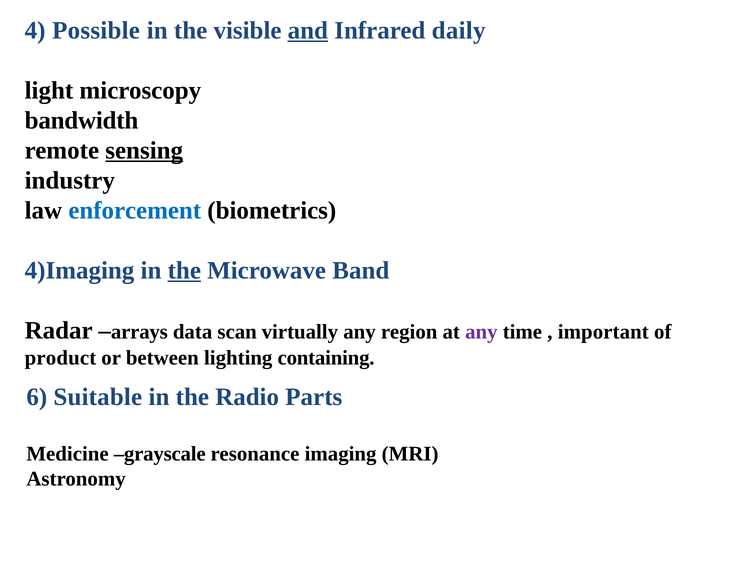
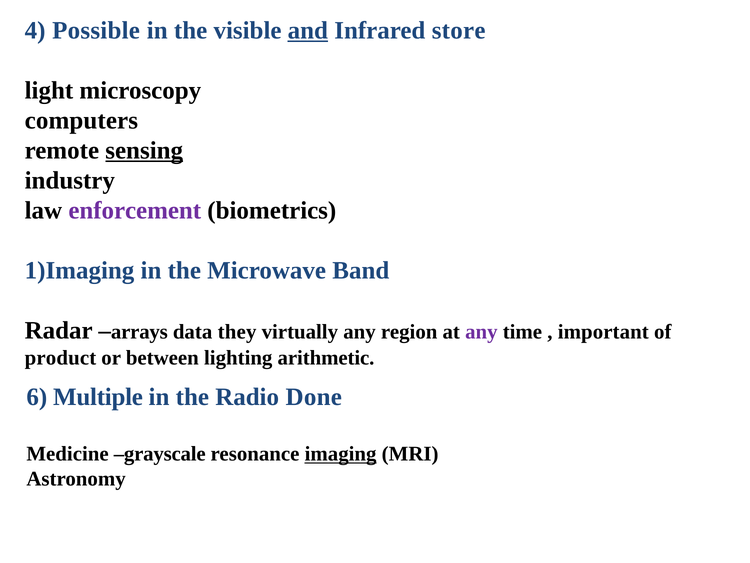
daily: daily -> store
bandwidth: bandwidth -> computers
enforcement colour: blue -> purple
4)Imaging: 4)Imaging -> 1)Imaging
the at (184, 270) underline: present -> none
scan: scan -> they
containing: containing -> arithmetic
Suitable: Suitable -> Multiple
Parts: Parts -> Done
imaging underline: none -> present
